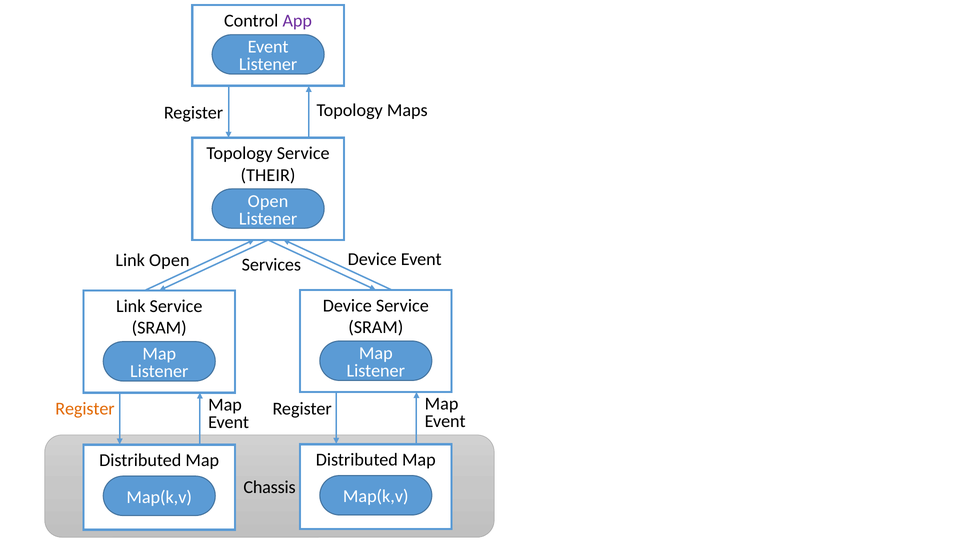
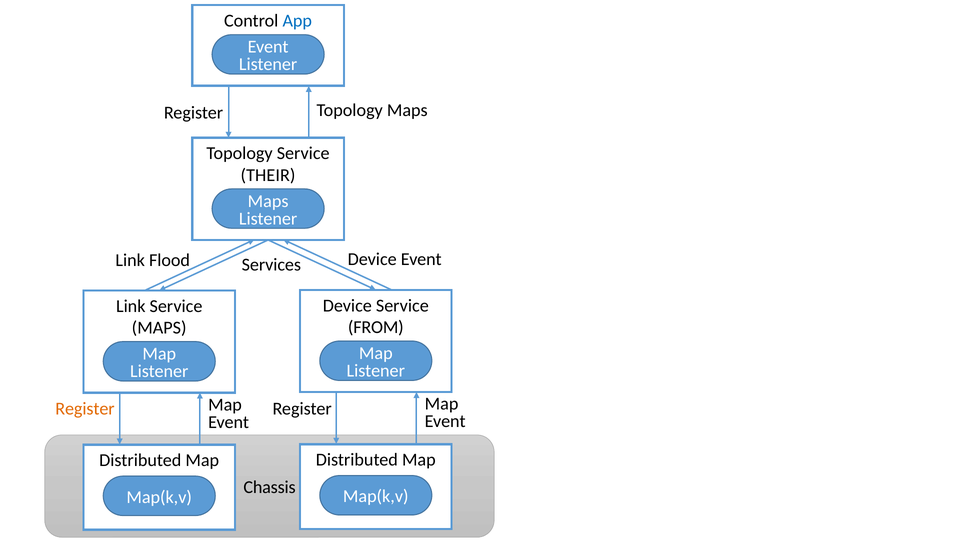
App colour: purple -> blue
Open at (268, 201): Open -> Maps
Link Open: Open -> Flood
SRAM at (376, 327): SRAM -> FROM
SRAM at (159, 328): SRAM -> MAPS
